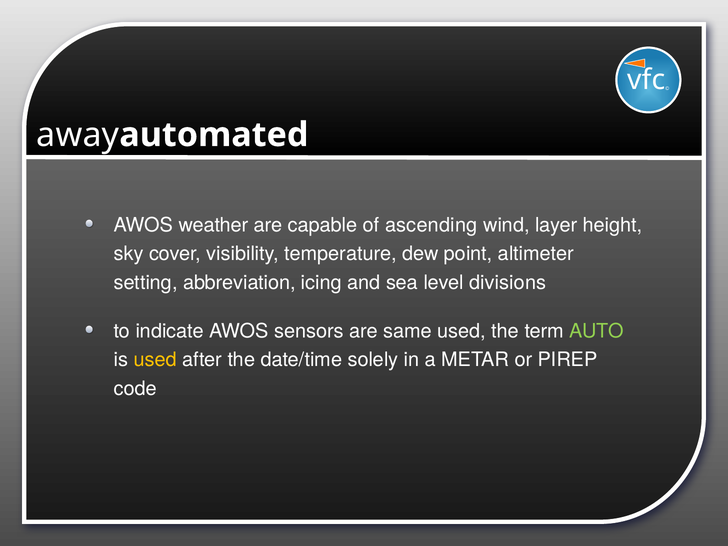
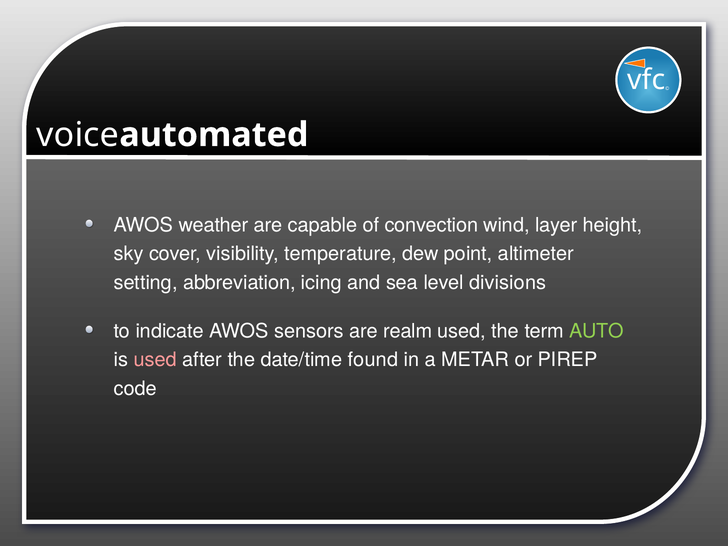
away: away -> voice
ascending: ascending -> convection
same: same -> realm
used at (155, 360) colour: yellow -> pink
solely: solely -> found
